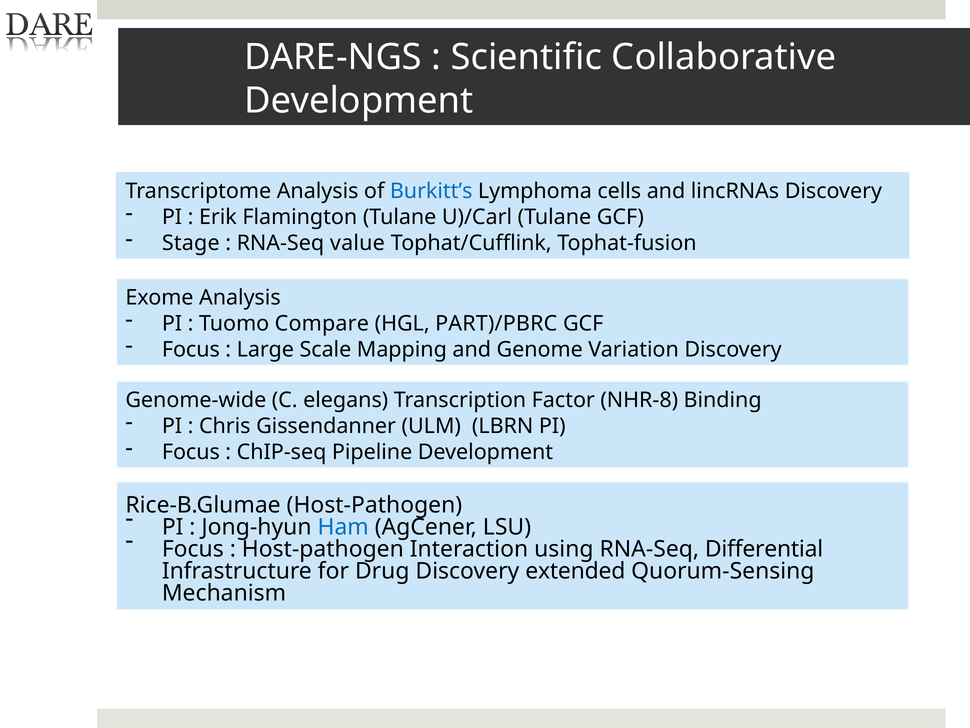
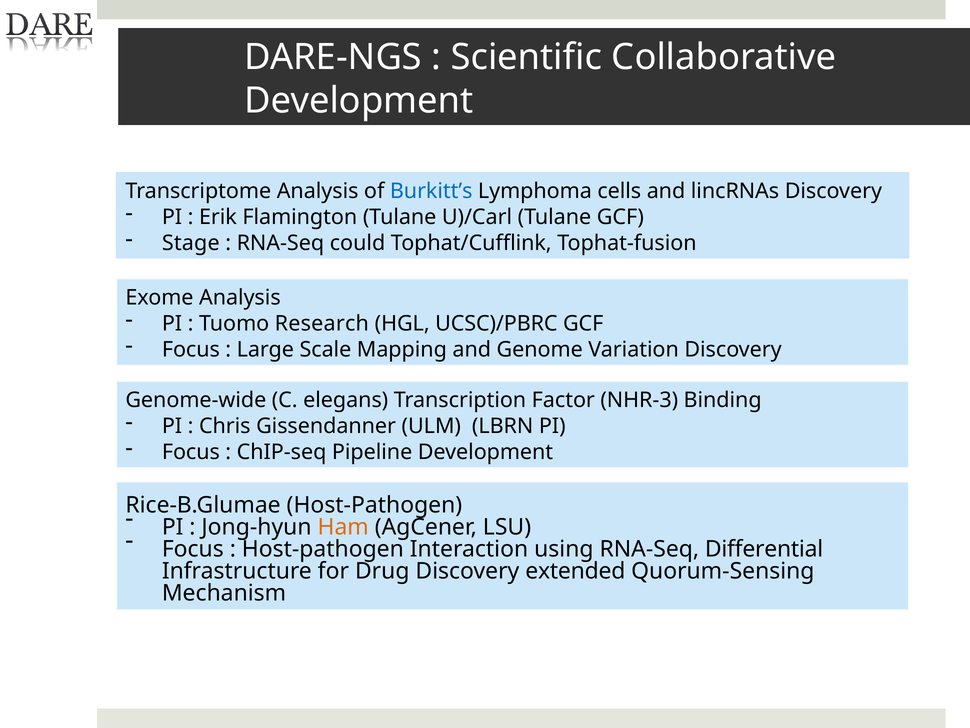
value: value -> could
Compare: Compare -> Research
PART)/PBRC: PART)/PBRC -> UCSC)/PBRC
NHR-8: NHR-8 -> NHR-3
Ham colour: blue -> orange
